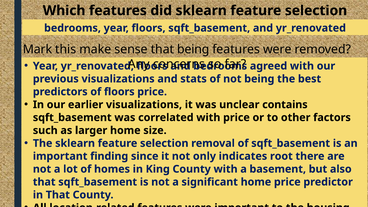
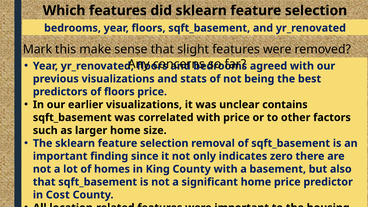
that being: being -> slight
root: root -> zero
in That: That -> Cost
